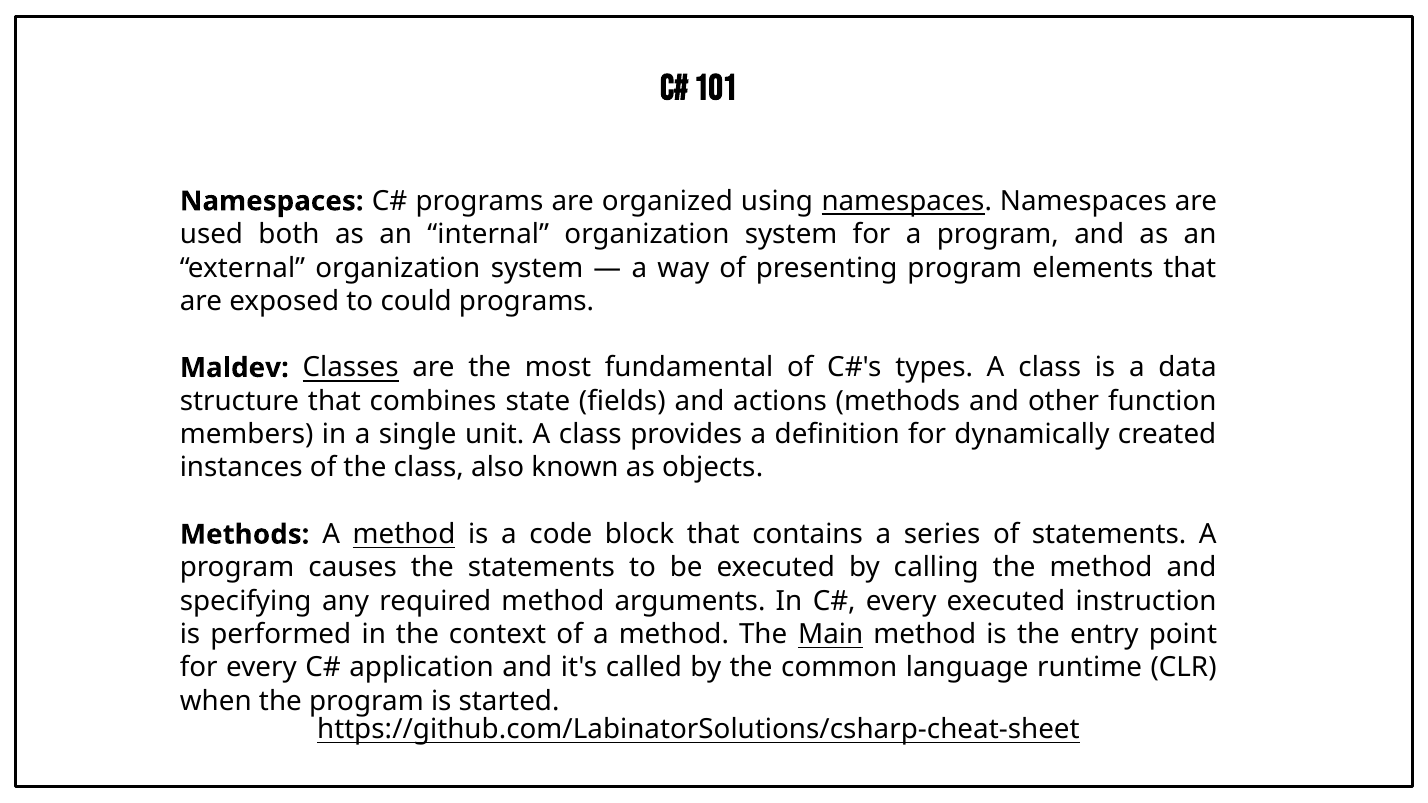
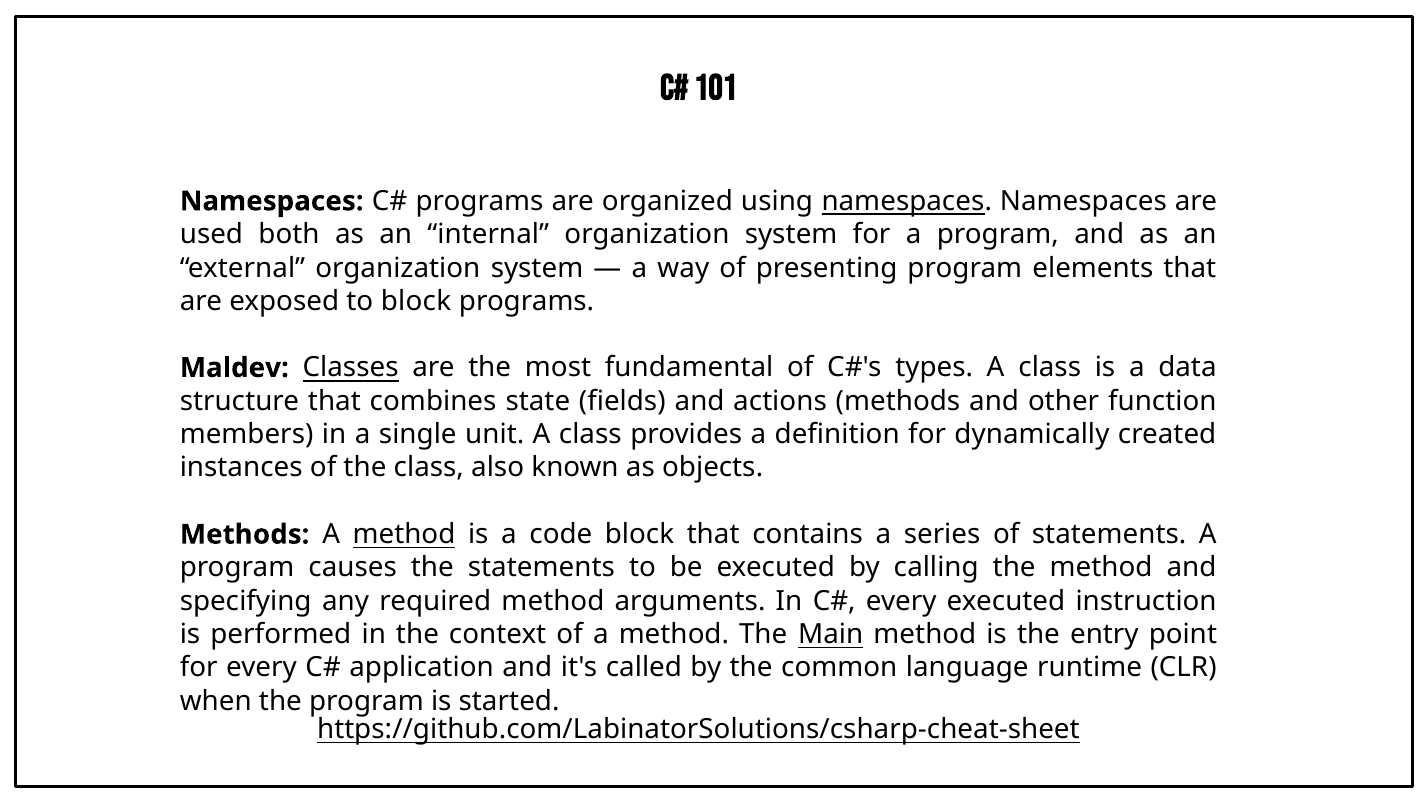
to could: could -> block
